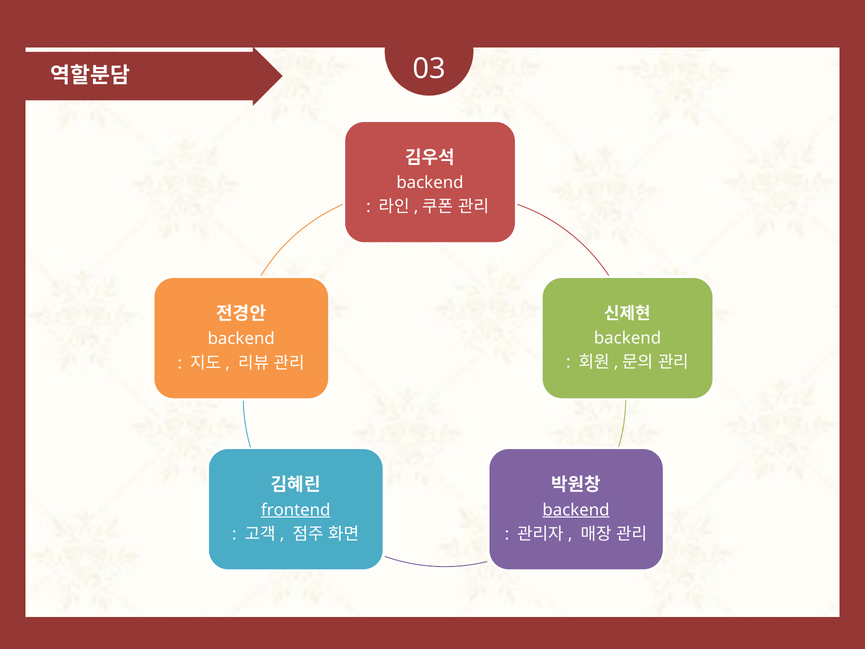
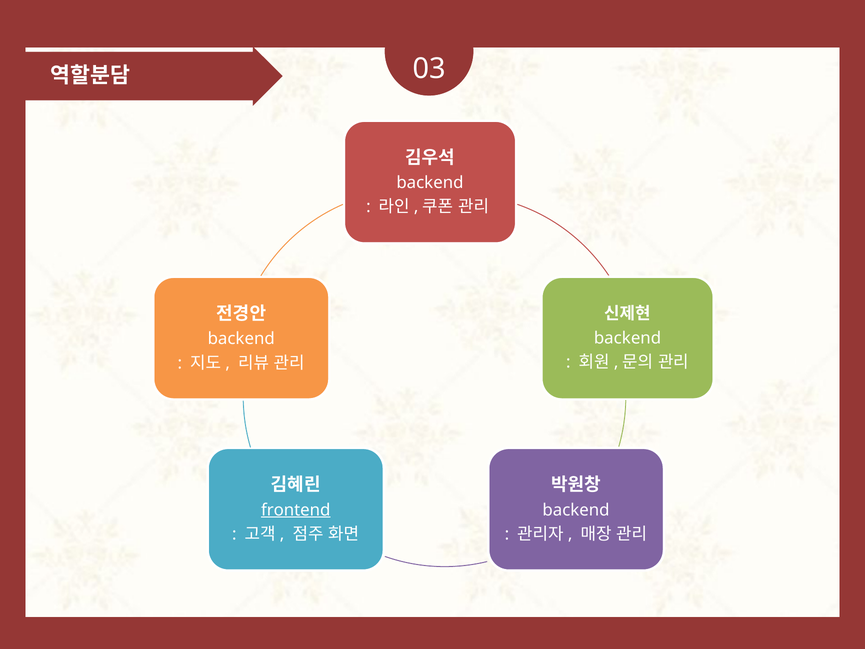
backend at (576, 510) underline: present -> none
